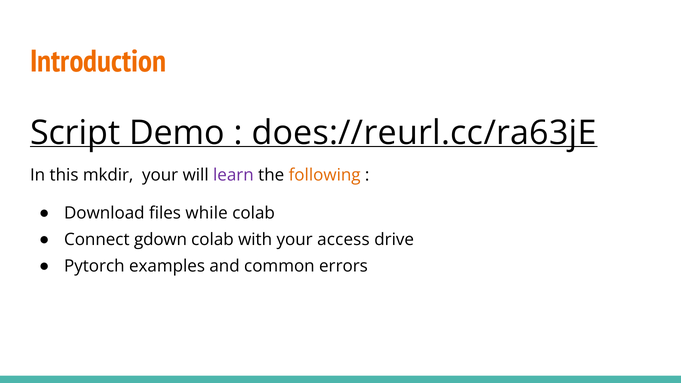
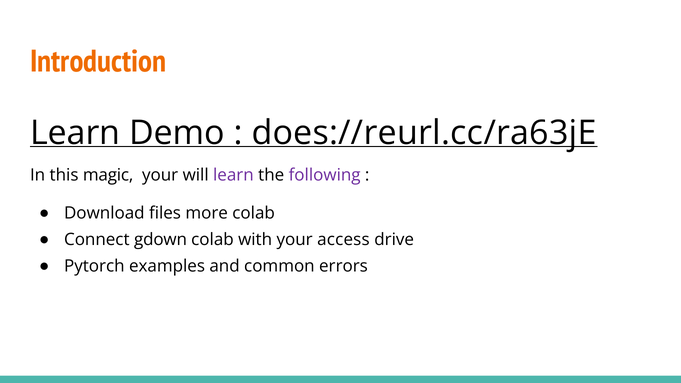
Script at (75, 133): Script -> Learn
mkdir: mkdir -> magic
following colour: orange -> purple
while: while -> more
